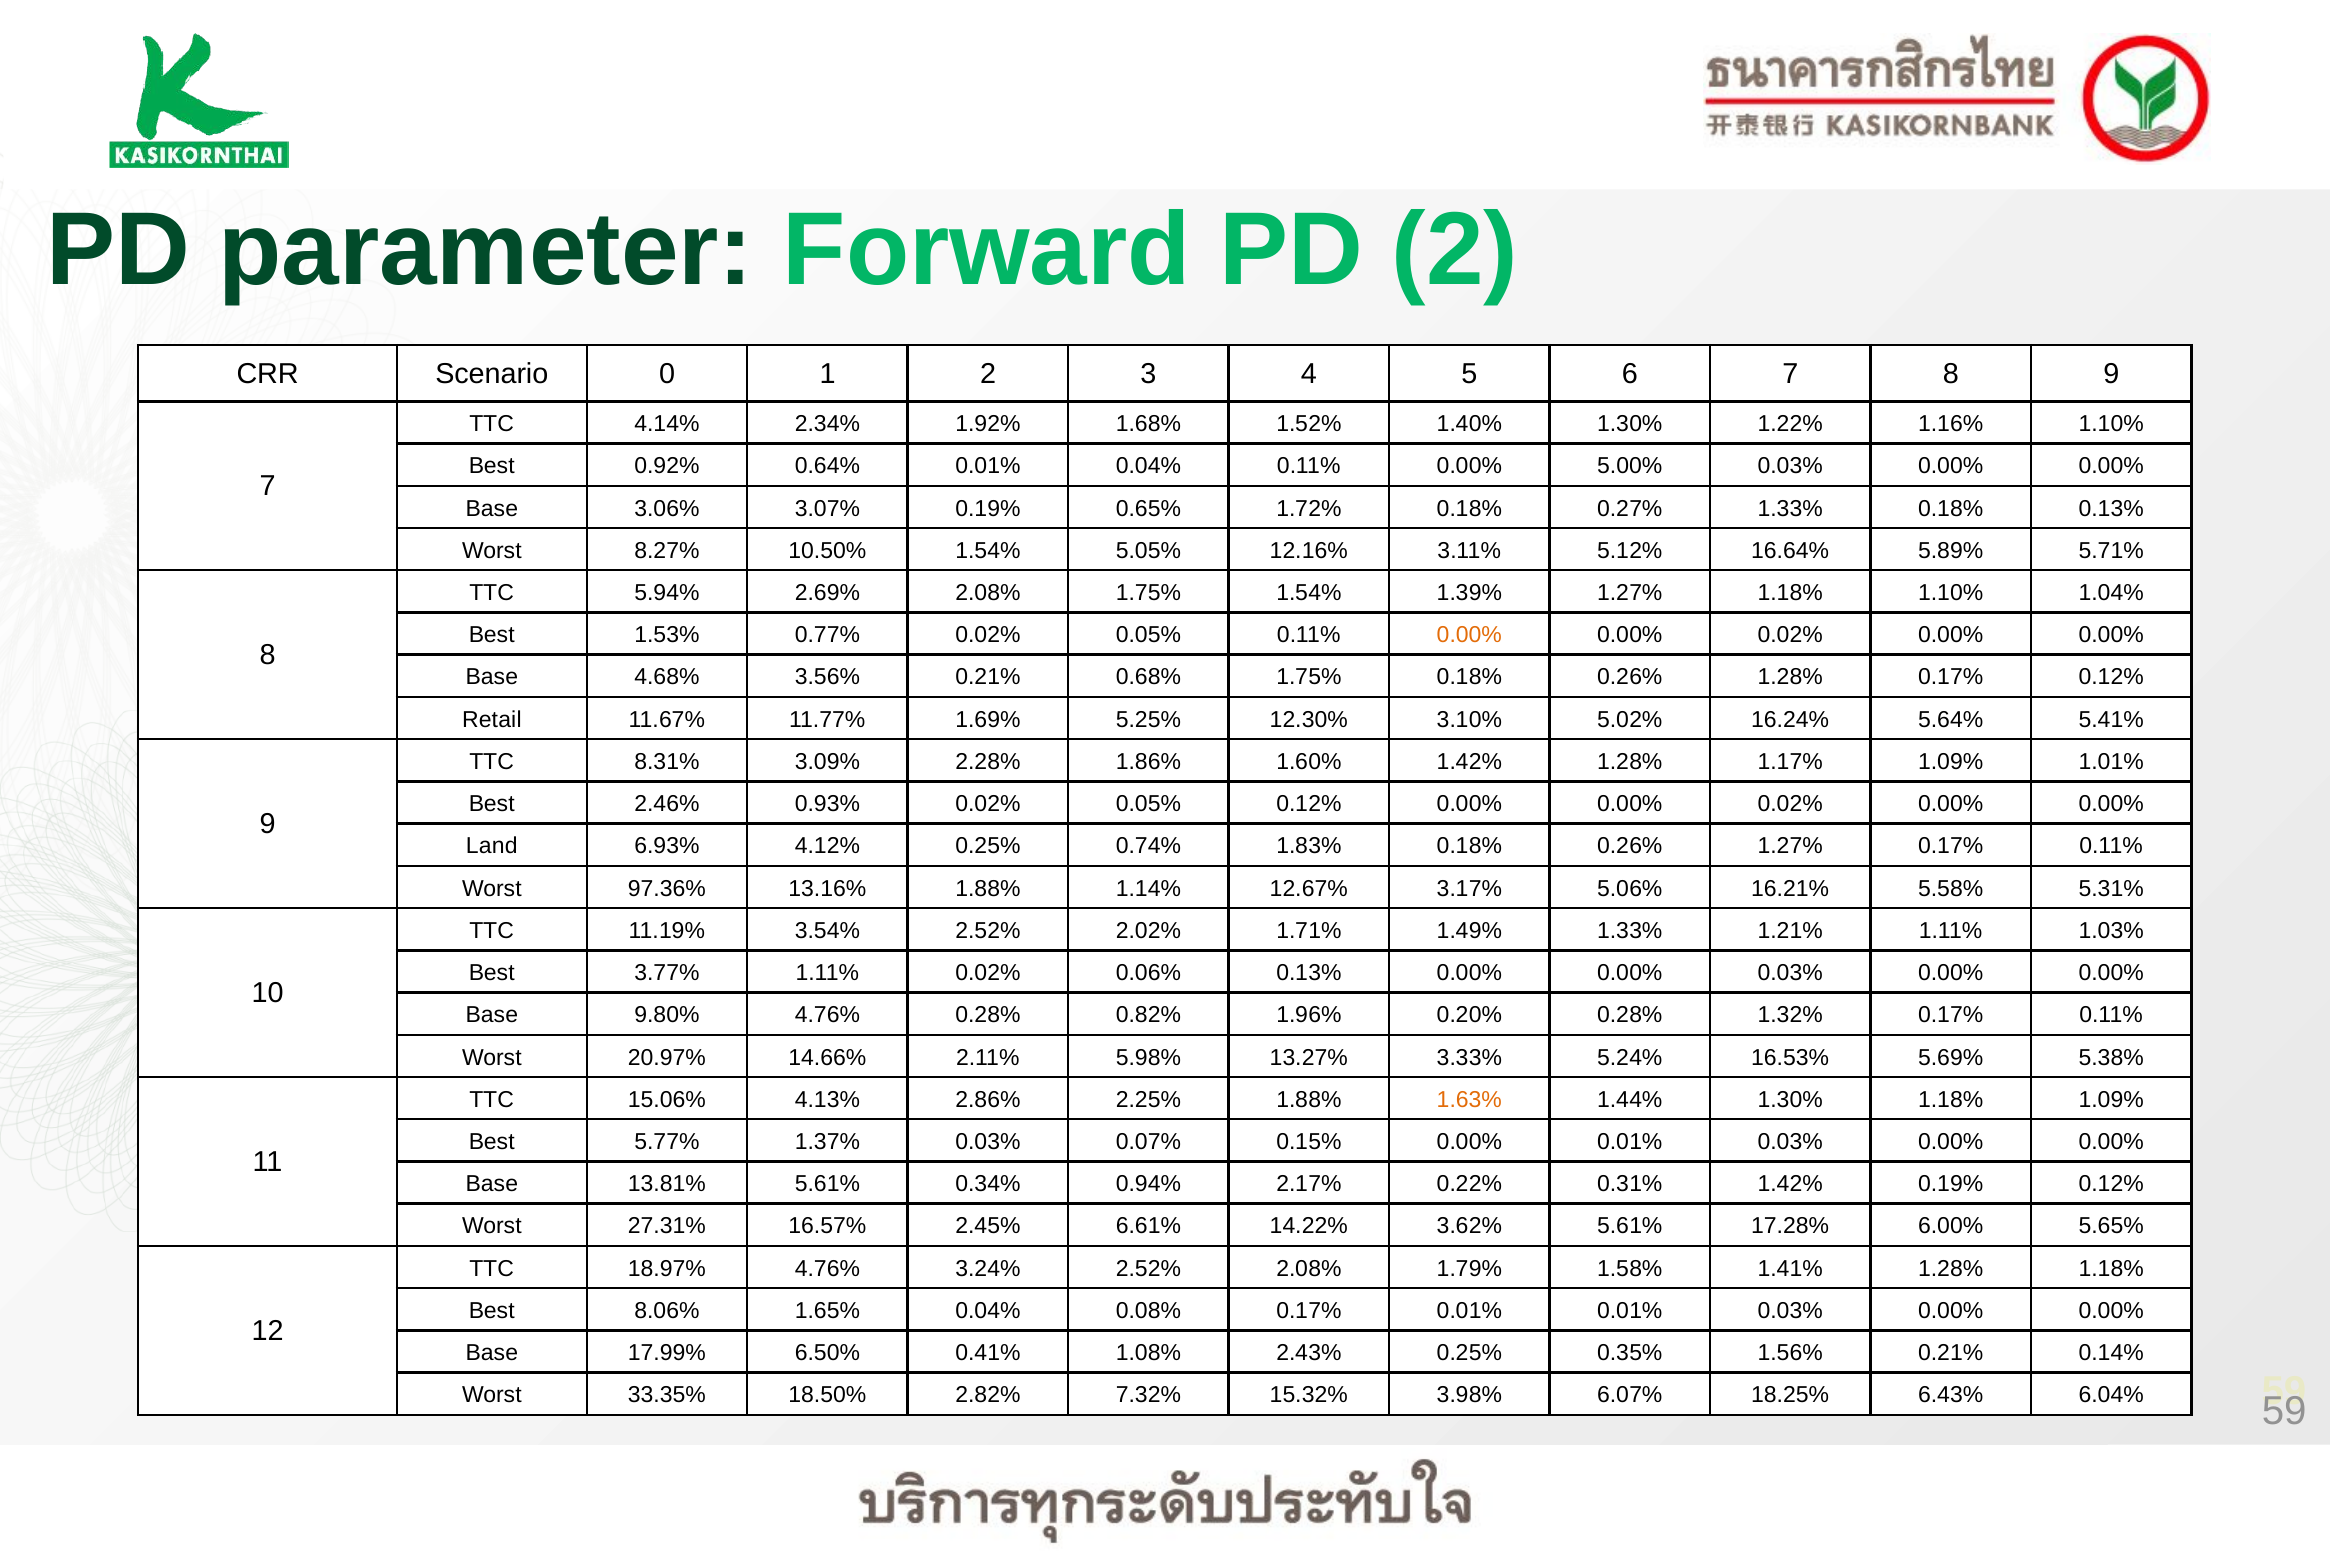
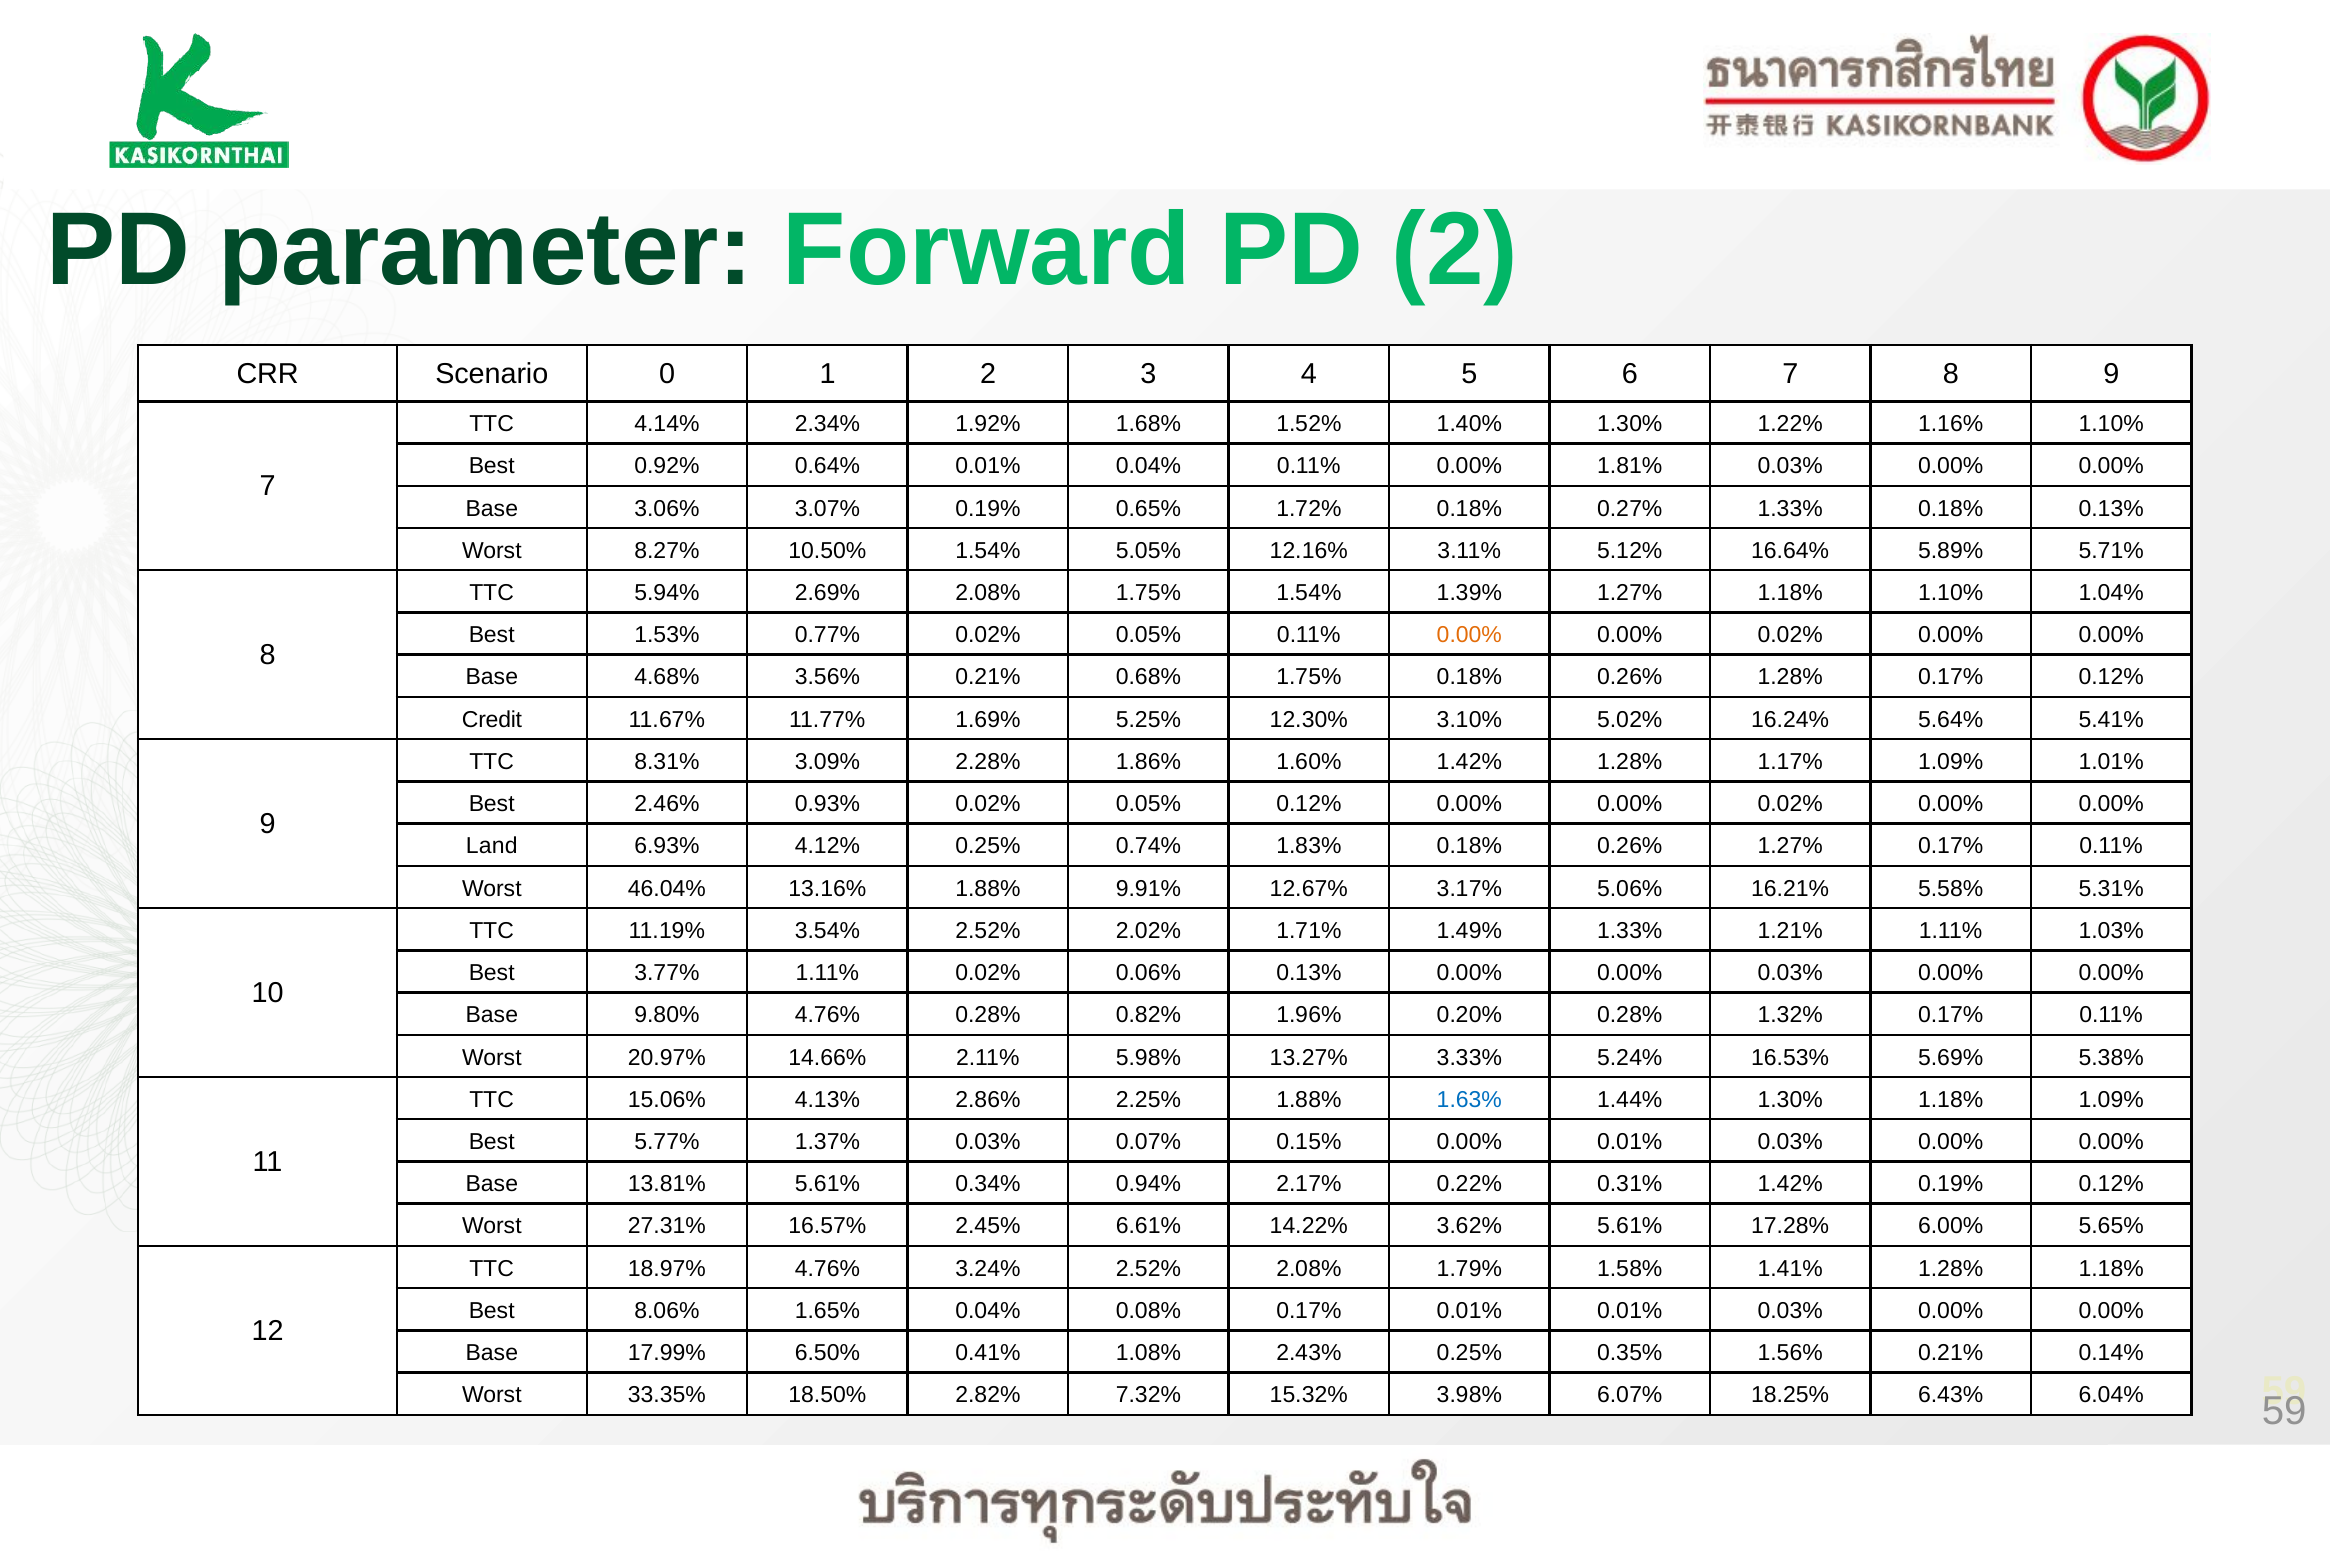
5.00%: 5.00% -> 1.81%
Retail: Retail -> Credit
97.36%: 97.36% -> 46.04%
1.14%: 1.14% -> 9.91%
1.63% colour: orange -> blue
